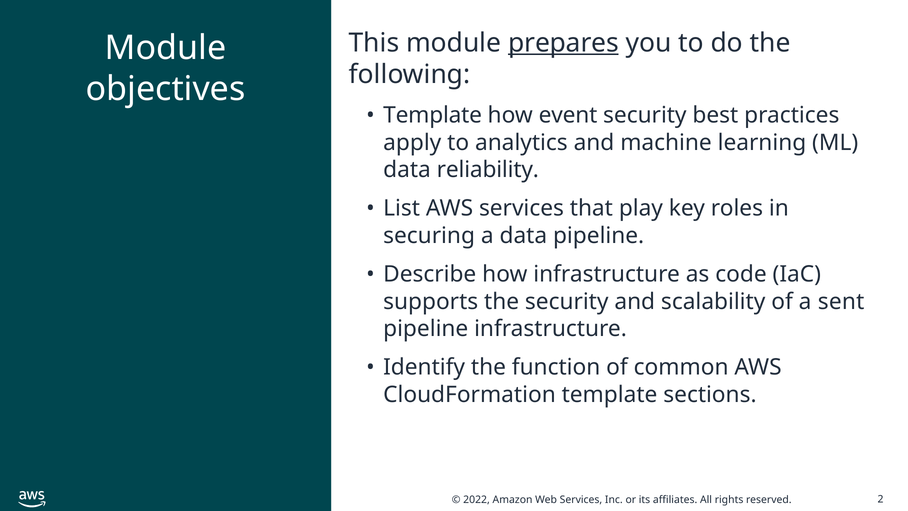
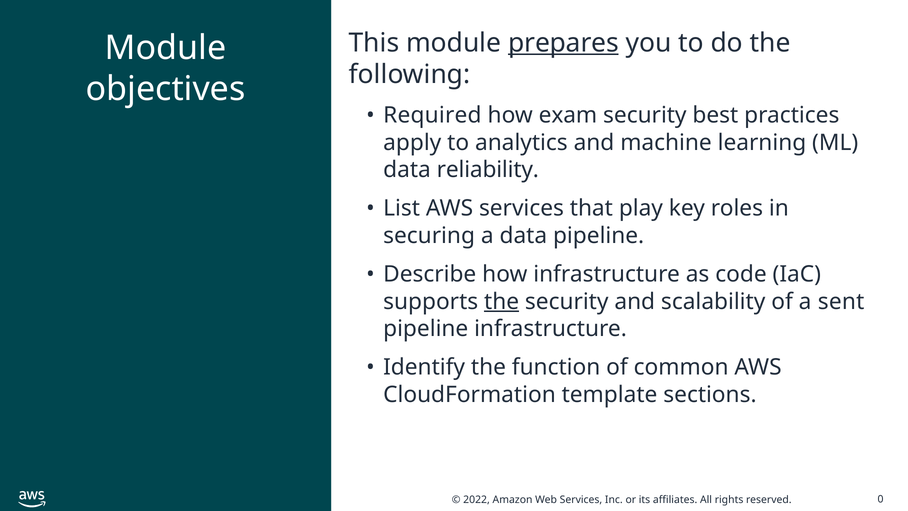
Template at (433, 115): Template -> Required
event: event -> exam
the at (502, 301) underline: none -> present
2: 2 -> 0
